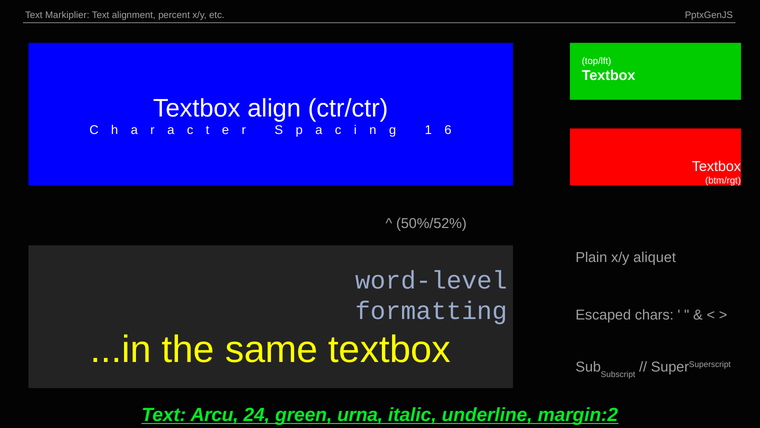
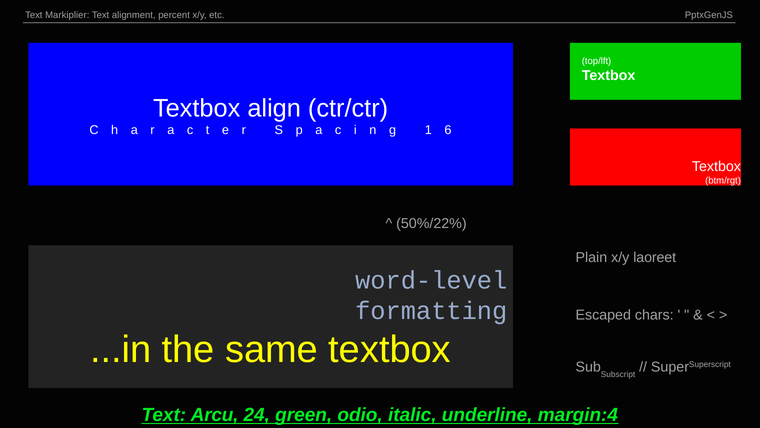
50%/52%: 50%/52% -> 50%/22%
aliquet: aliquet -> laoreet
urna: urna -> odio
margin:2: margin:2 -> margin:4
